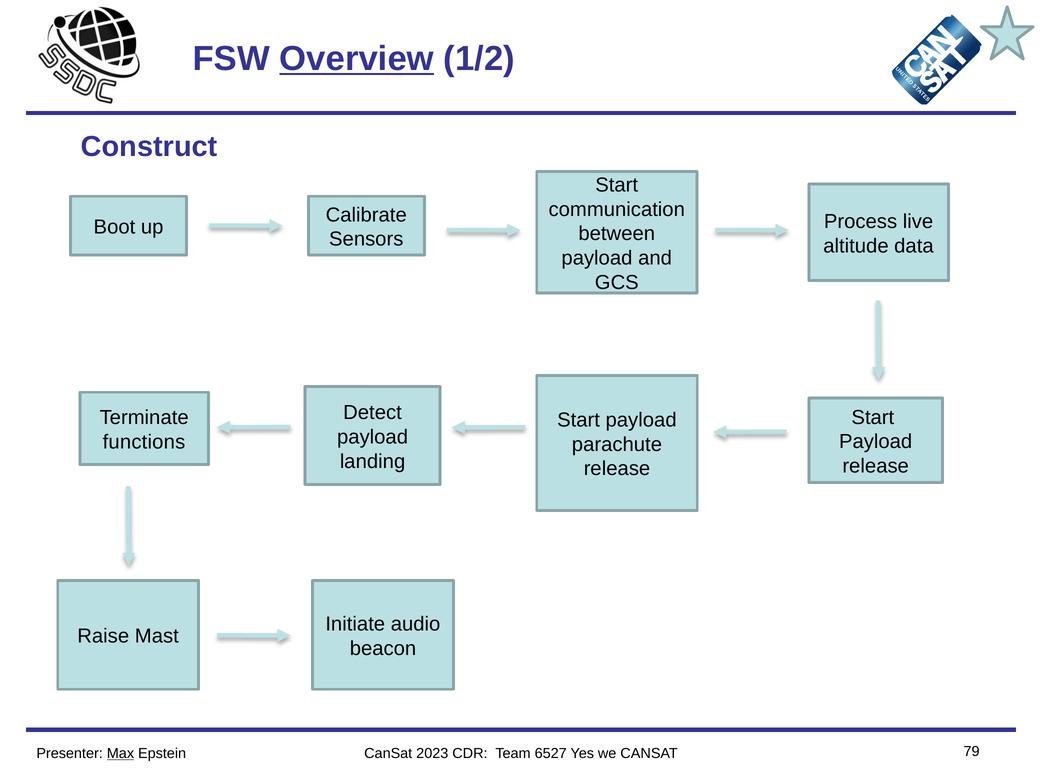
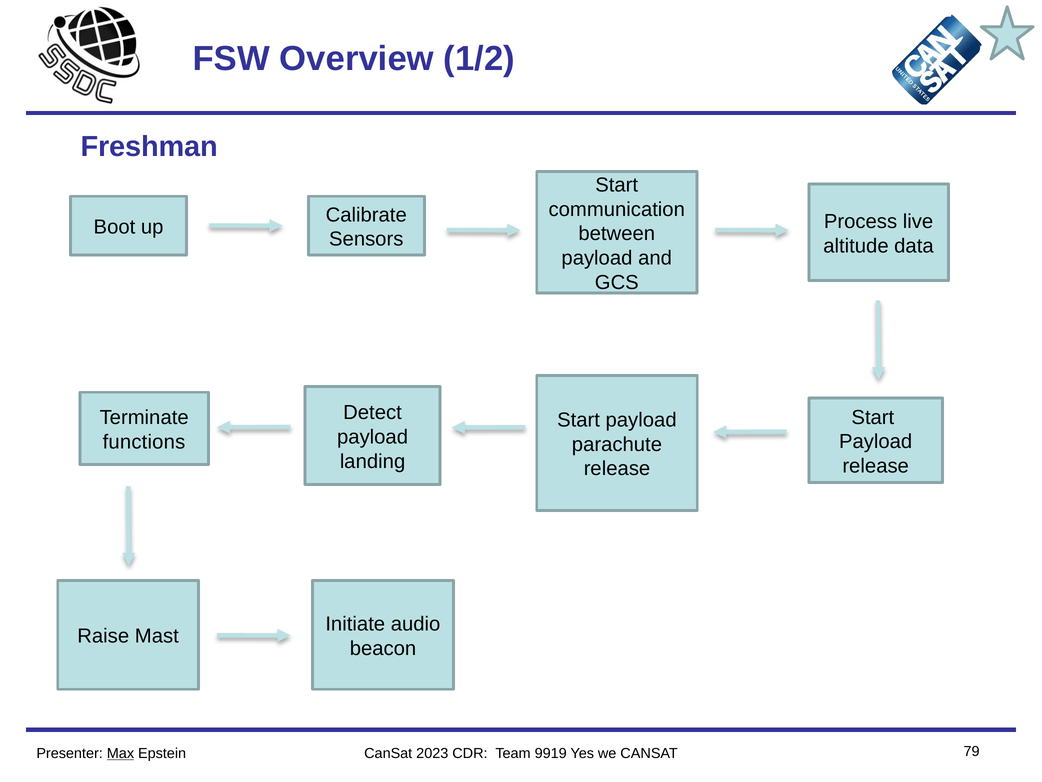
Overview underline: present -> none
Construct: Construct -> Freshman
6527: 6527 -> 9919
